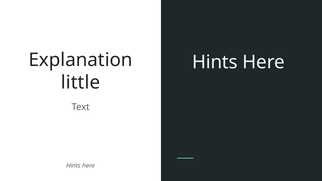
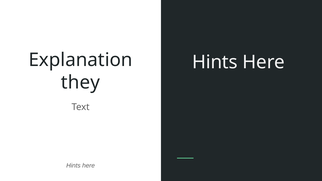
little: little -> they
